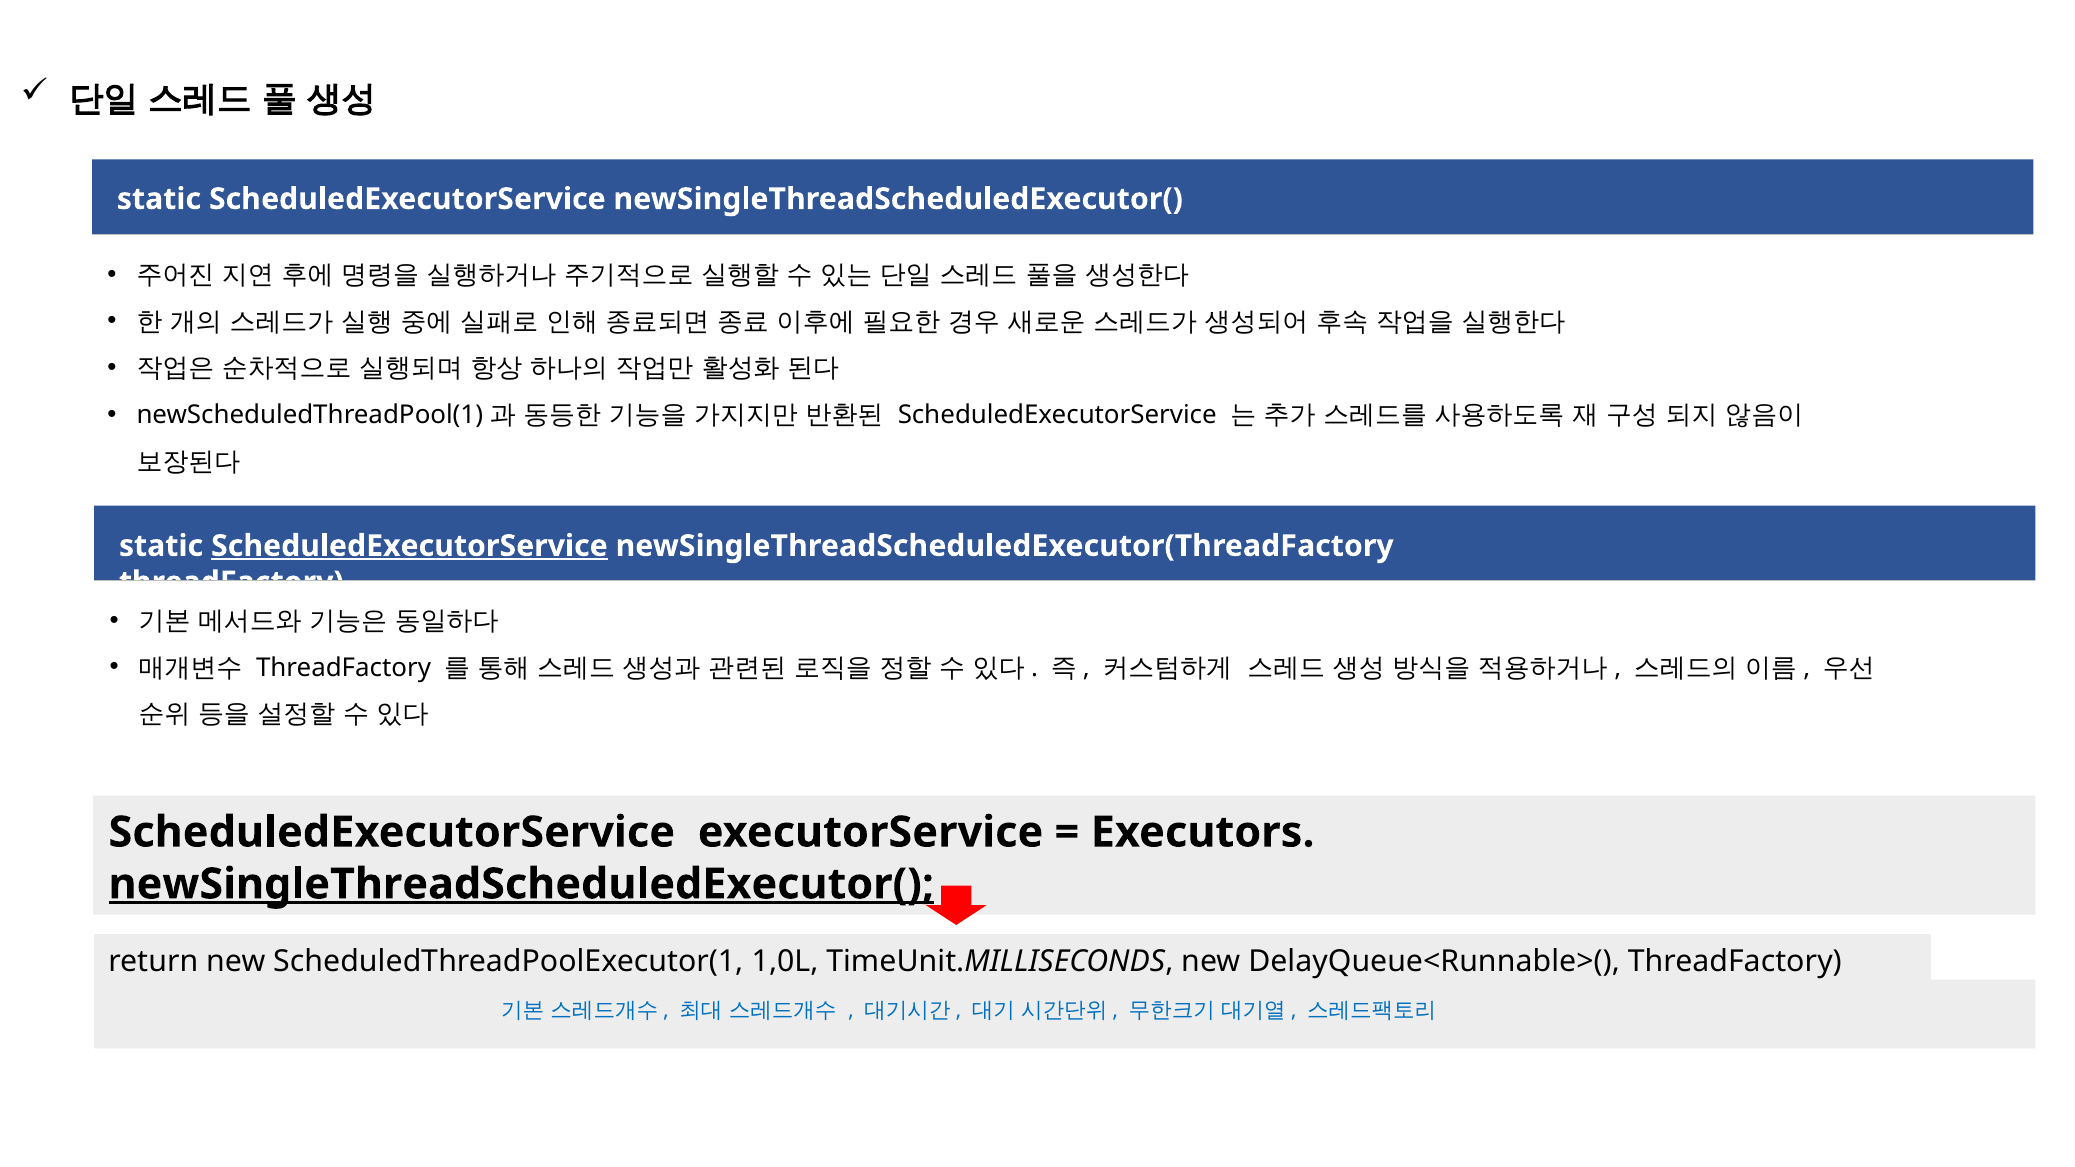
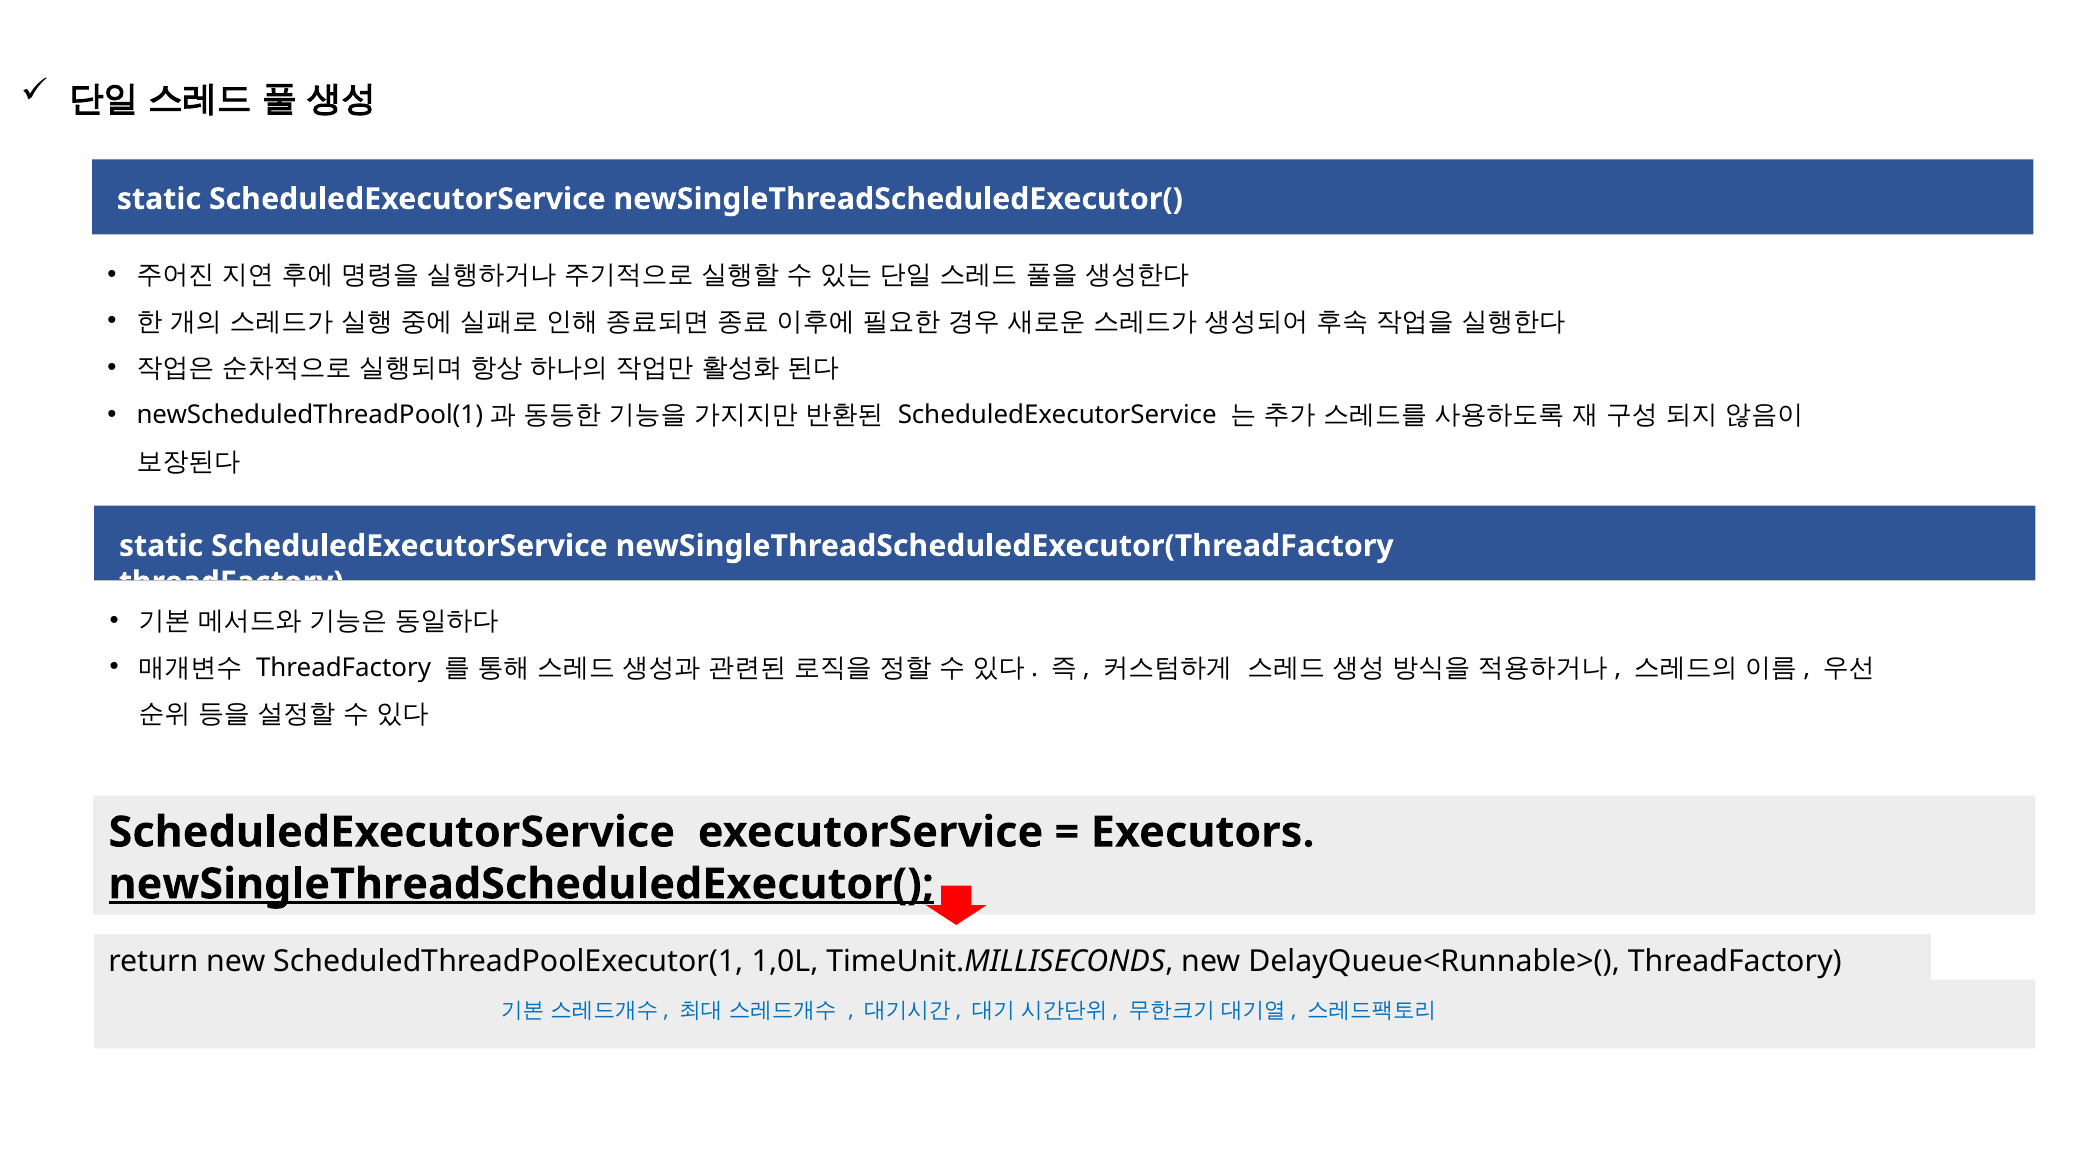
ScheduledExecutorService at (409, 546) underline: present -> none
